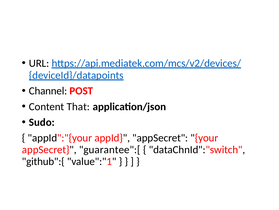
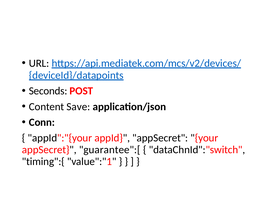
Channel: Channel -> Seconds
That: That -> Save
Sudo: Sudo -> Conn
github":{: github":{ -> timing":{
